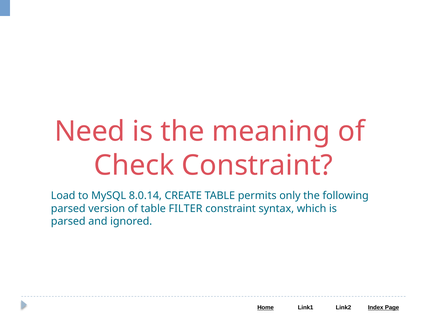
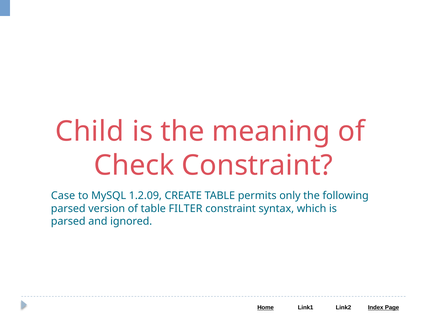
Need: Need -> Child
Load: Load -> Case
8.0.14: 8.0.14 -> 1.2.09
